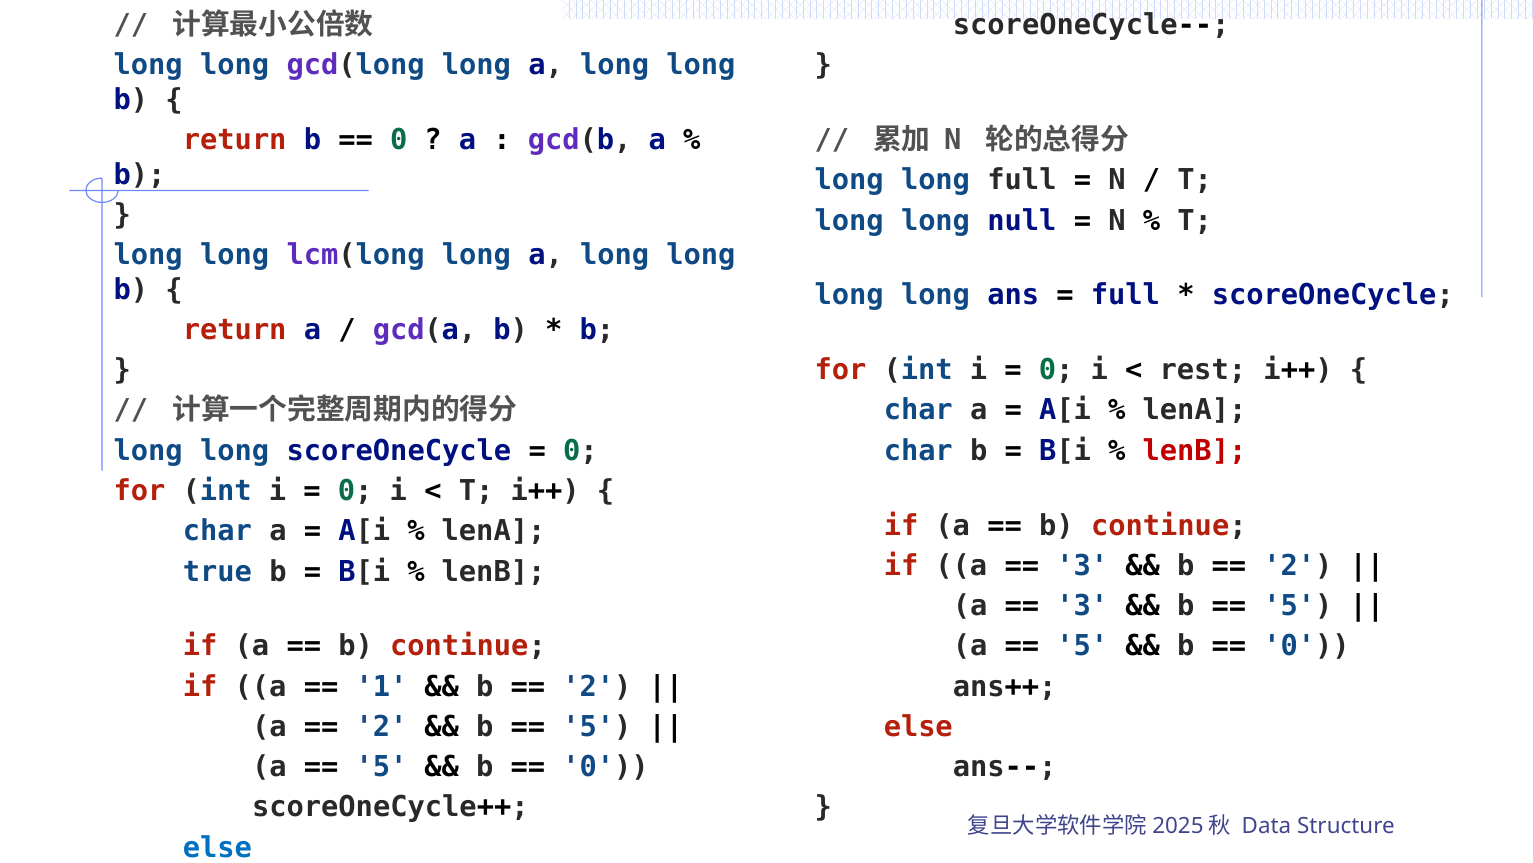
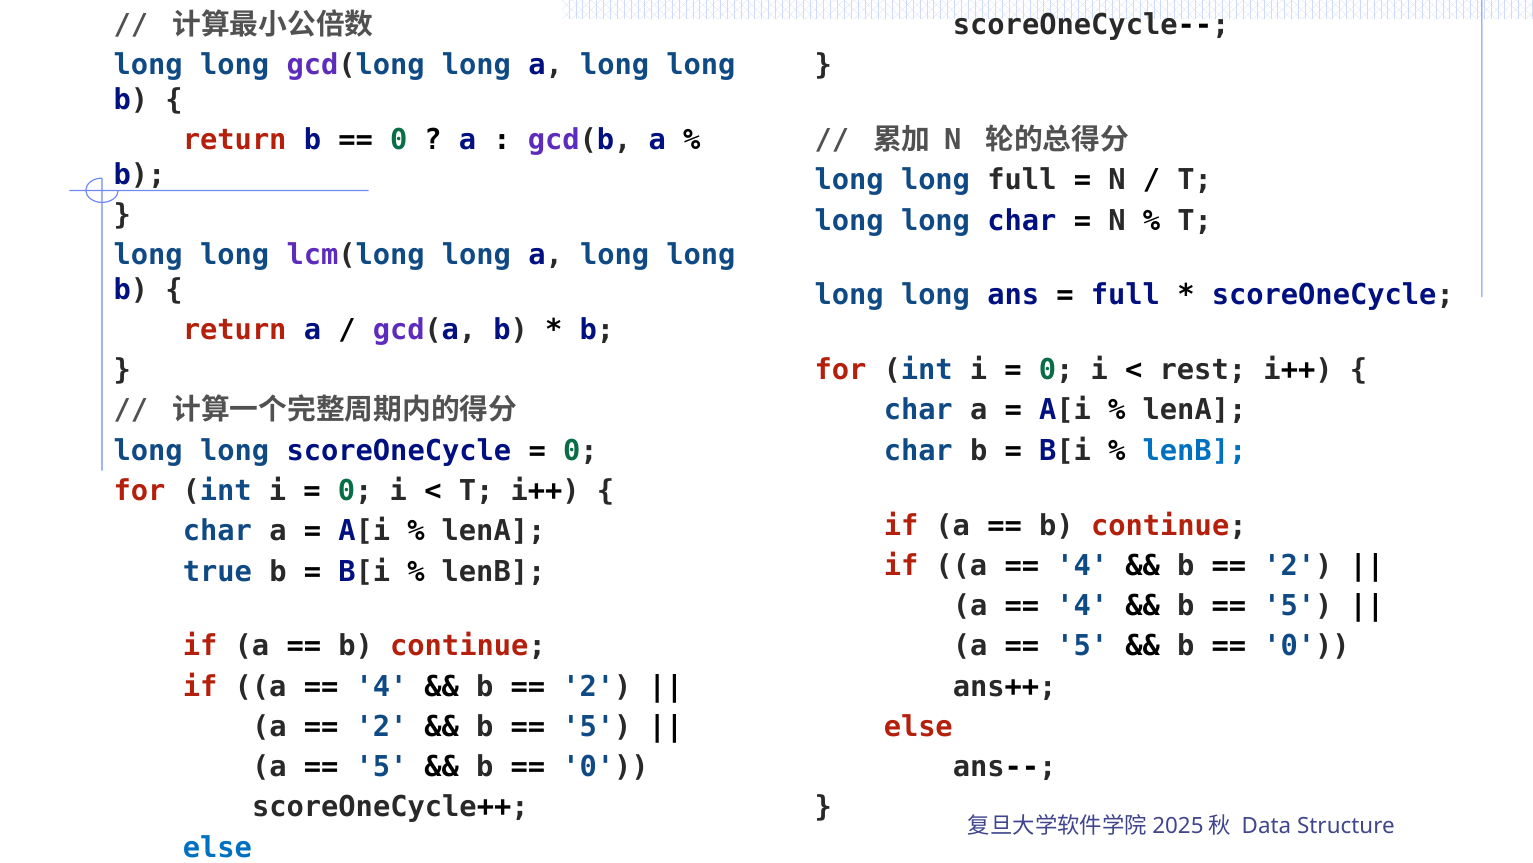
long null: null -> char
lenB at (1194, 450) colour: red -> blue
3 at (1082, 565): 3 -> 4
3 at (1082, 606): 3 -> 4
1 at (381, 686): 1 -> 4
